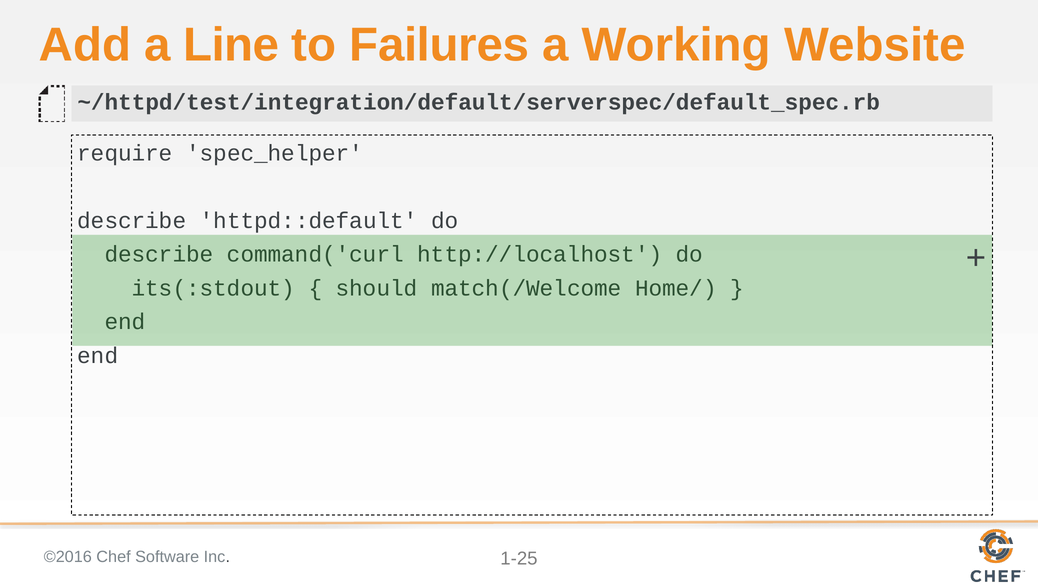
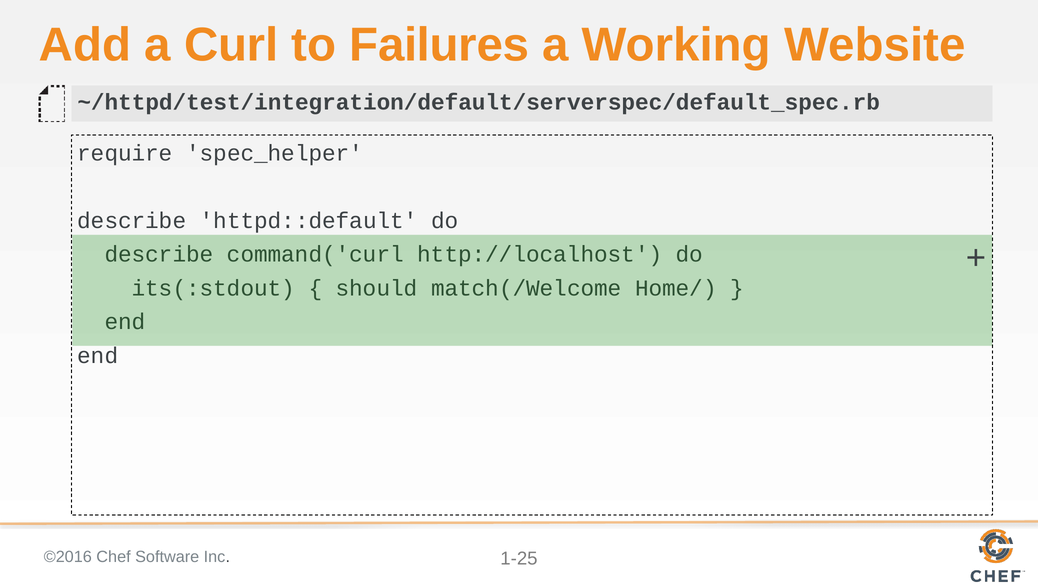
Line: Line -> Curl
